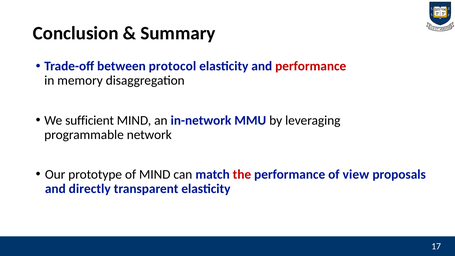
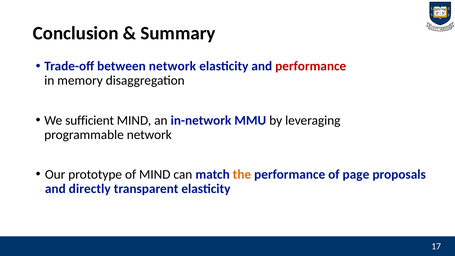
between protocol: protocol -> network
the colour: red -> orange
view: view -> page
